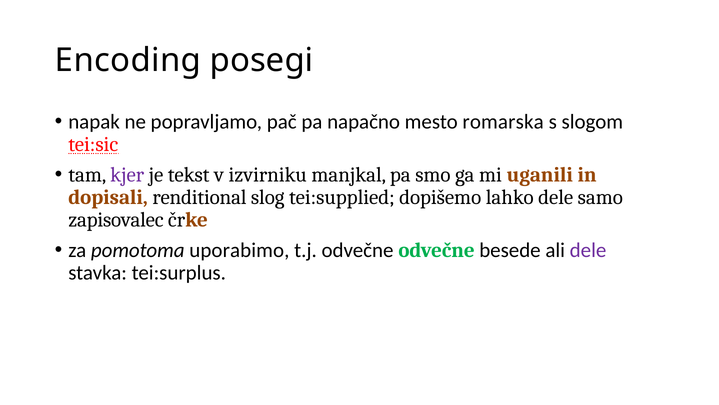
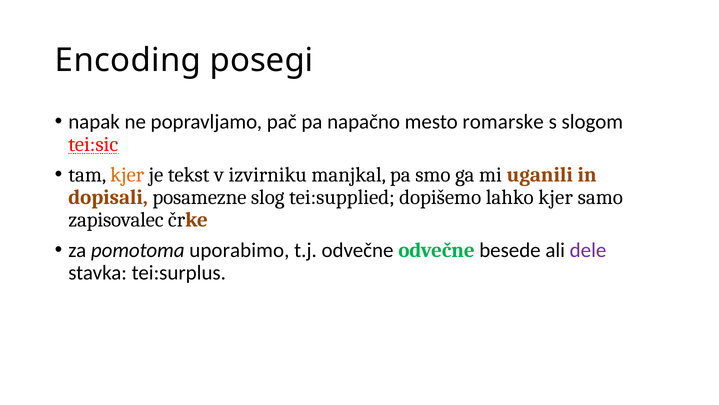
romarska: romarska -> romarske
kjer at (127, 174) colour: purple -> orange
renditional: renditional -> posamezne
lahko dele: dele -> kjer
